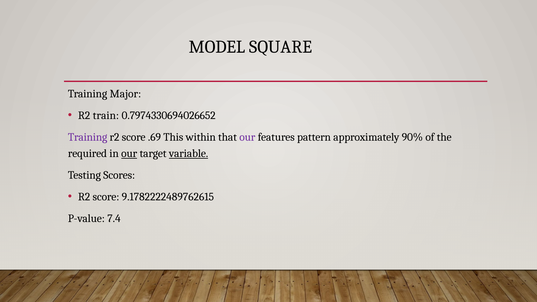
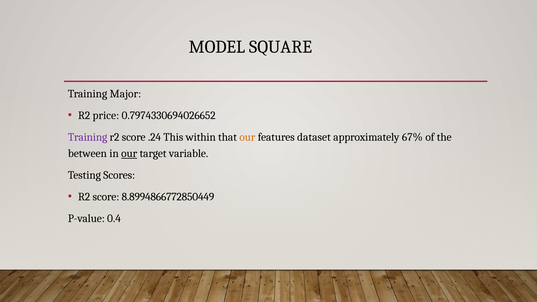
train: train -> price
.69: .69 -> .24
our at (247, 137) colour: purple -> orange
pattern: pattern -> dataset
90%: 90% -> 67%
required: required -> between
variable underline: present -> none
9.1782222489762615: 9.1782222489762615 -> 8.8994866772850449
7.4: 7.4 -> 0.4
